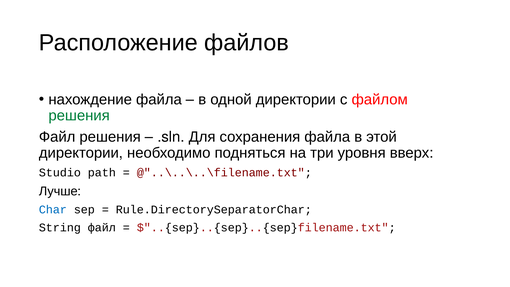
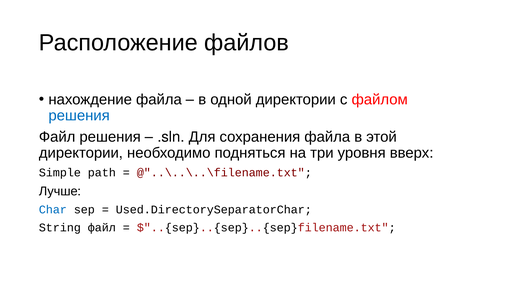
решения at (79, 116) colour: green -> blue
Studio: Studio -> Simple
Rule.DirectorySeparatorChar: Rule.DirectorySeparatorChar -> Used.DirectorySeparatorChar
